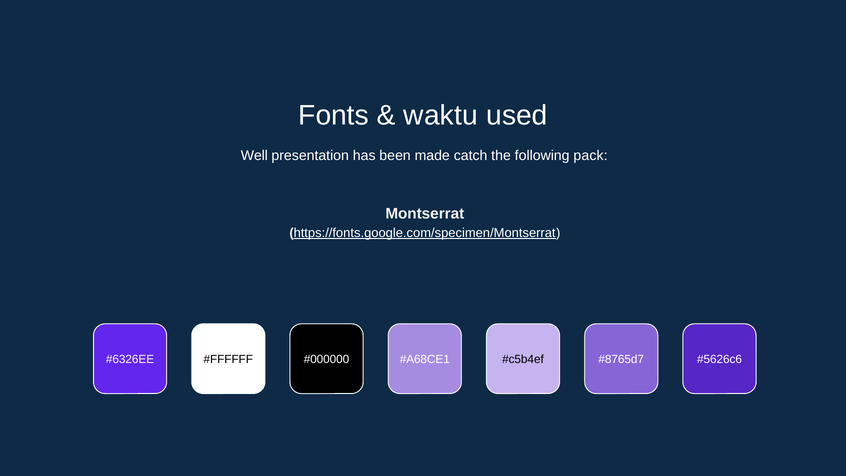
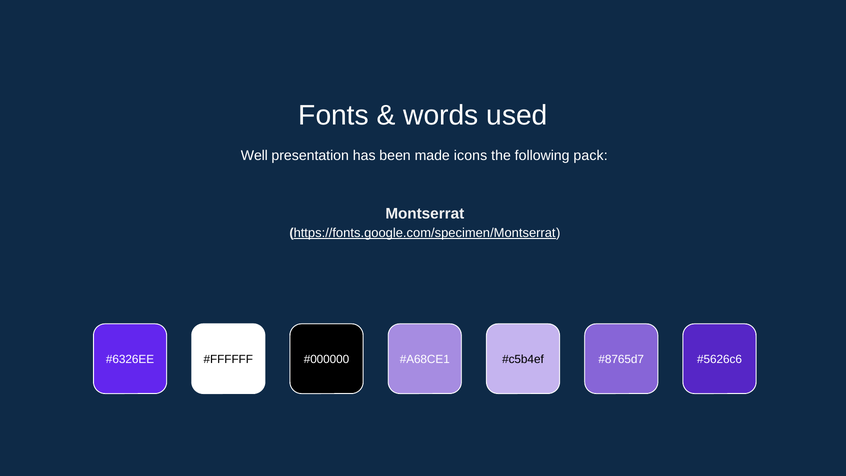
waktu: waktu -> words
catch: catch -> icons
